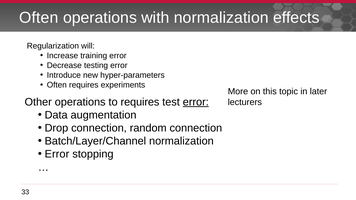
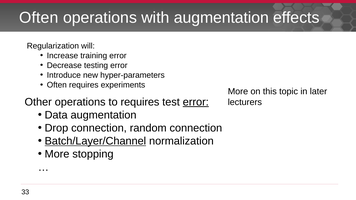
with normalization: normalization -> augmentation
Batch/Layer/Channel underline: none -> present
Error at (57, 154): Error -> More
